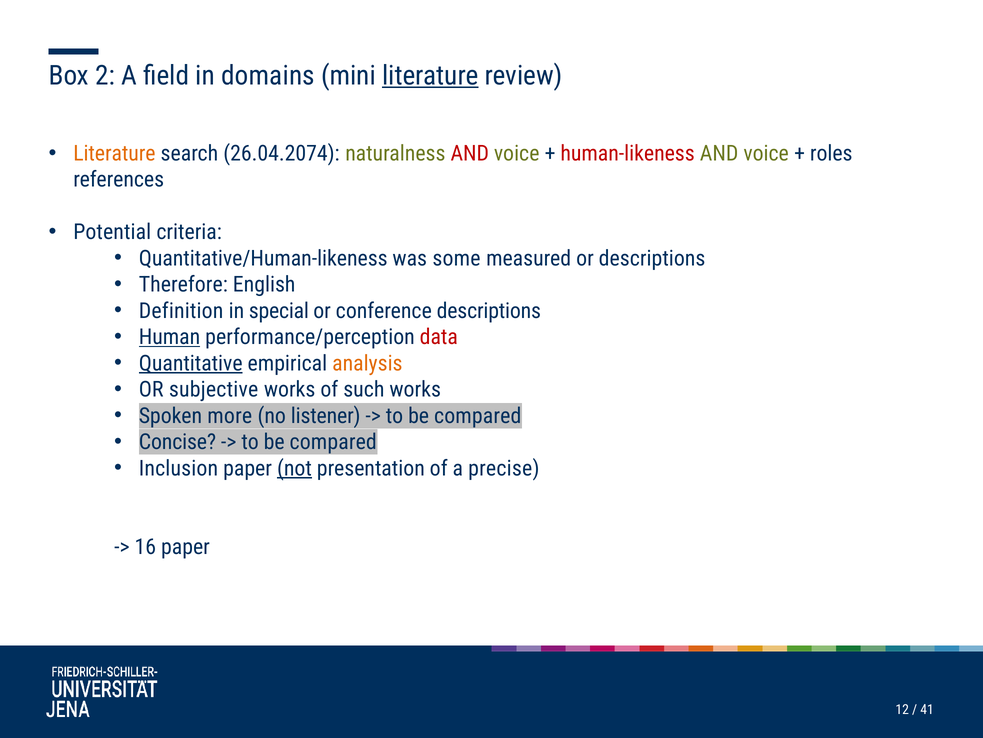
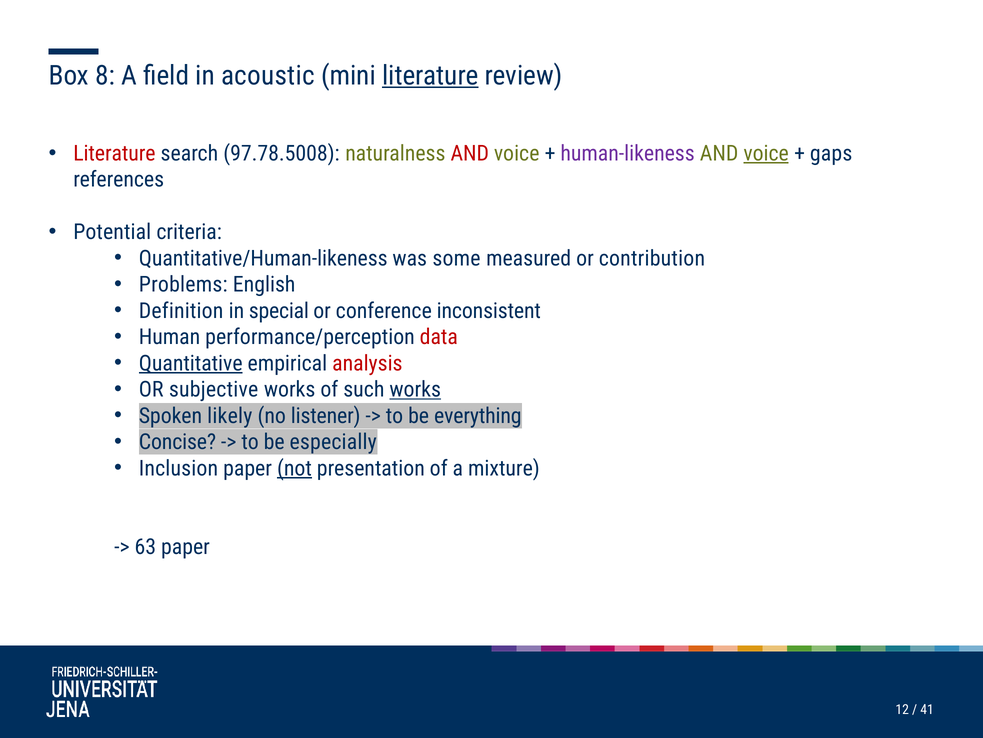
2: 2 -> 8
domains: domains -> acoustic
Literature at (114, 153) colour: orange -> red
26.04.2074: 26.04.2074 -> 97.78.5008
human-likeness colour: red -> purple
voice at (766, 153) underline: none -> present
roles: roles -> gaps
or descriptions: descriptions -> contribution
Therefore: Therefore -> Problems
conference descriptions: descriptions -> inconsistent
Human underline: present -> none
analysis colour: orange -> red
works at (415, 389) underline: none -> present
more: more -> likely
compared at (478, 415): compared -> everything
compared at (333, 442): compared -> especially
precise: precise -> mixture
16: 16 -> 63
